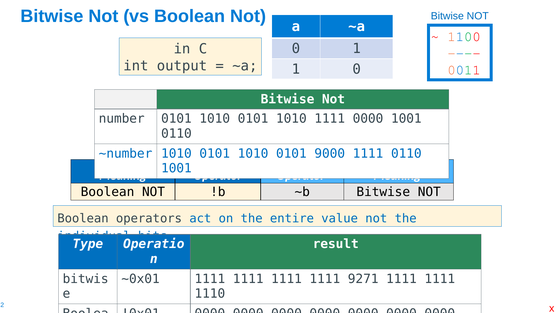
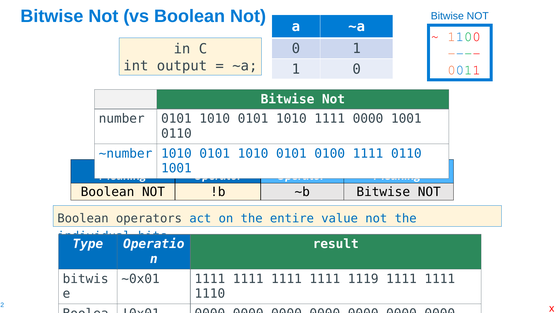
9000: 9000 -> 0100
9271: 9271 -> 1119
